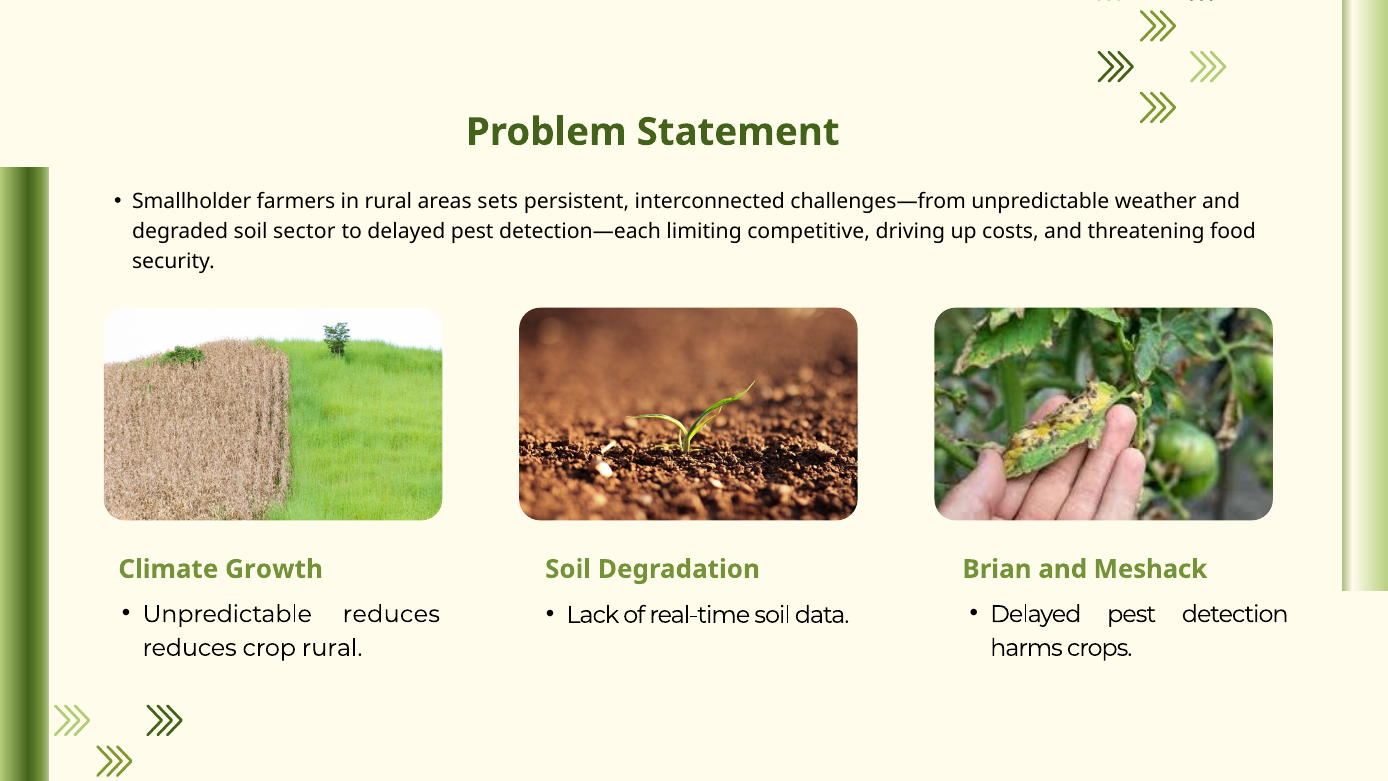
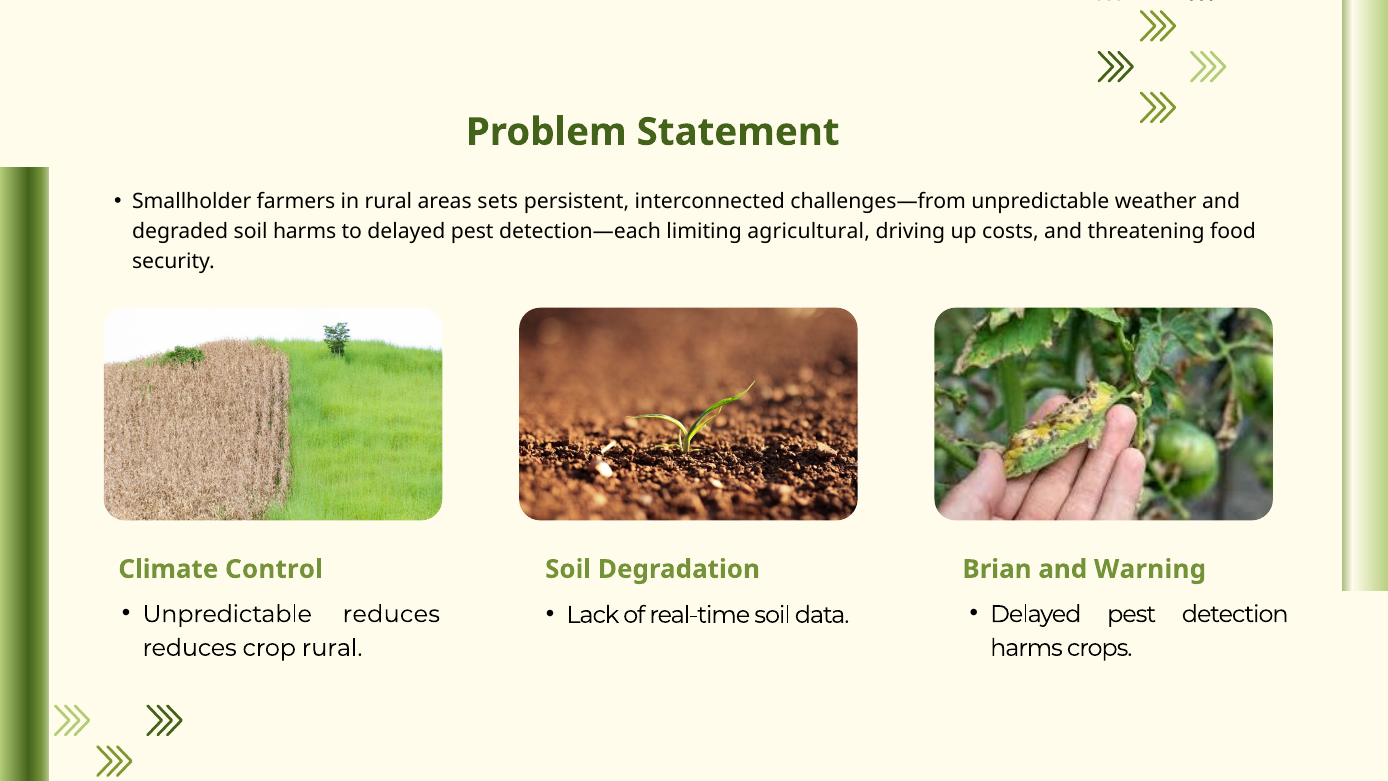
soil sector: sector -> harms
competitive: competitive -> agricultural
Growth: Growth -> Control
Meshack: Meshack -> Warning
